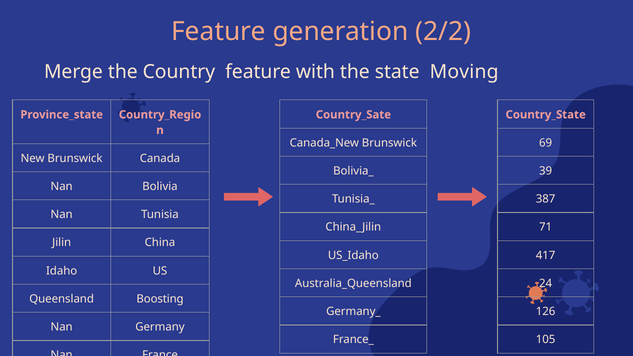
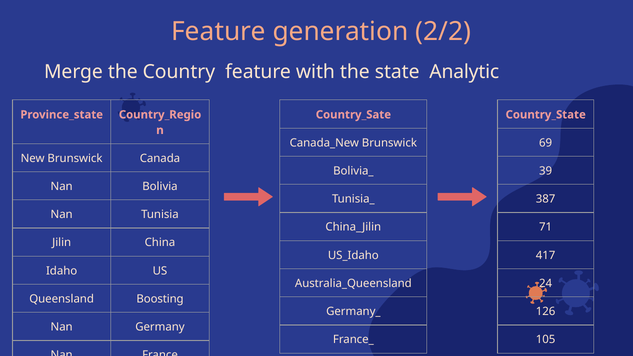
Moving: Moving -> Analytic
